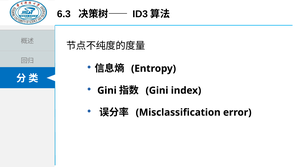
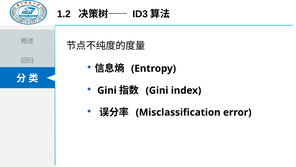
6.3: 6.3 -> 1.2
